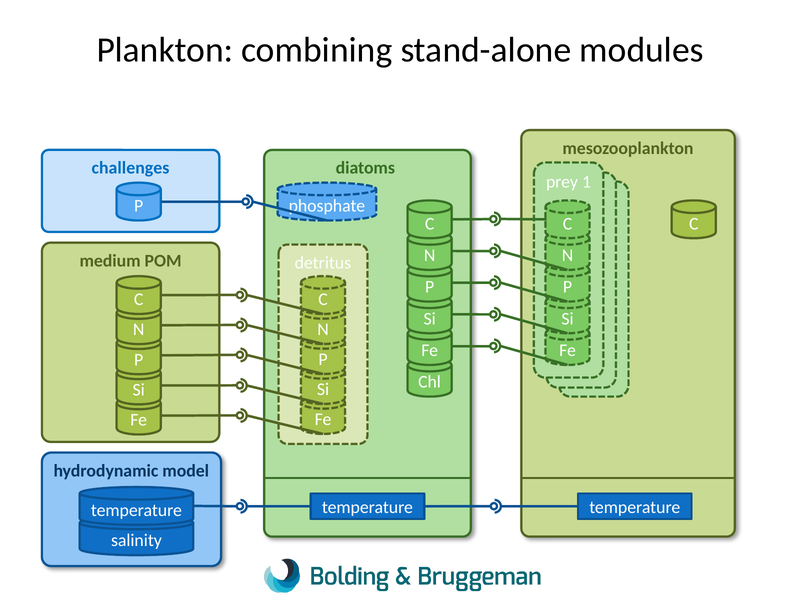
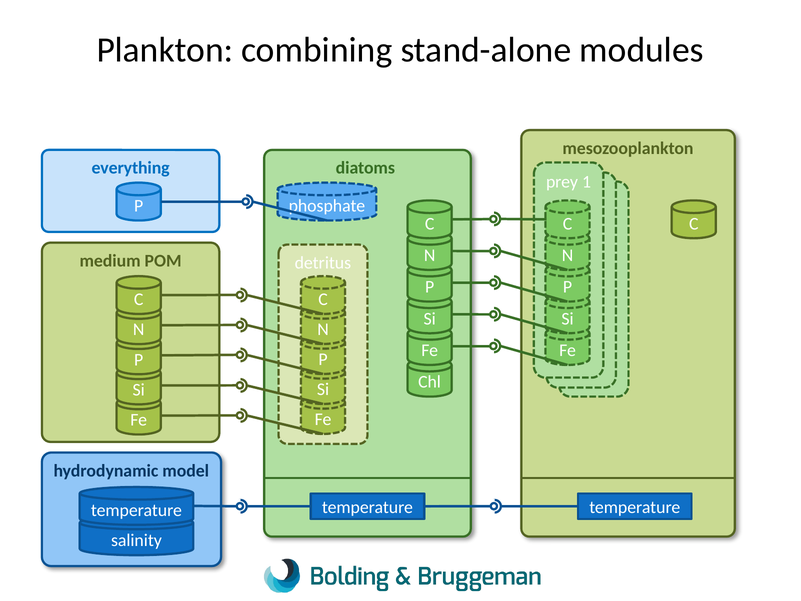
challenges: challenges -> everything
